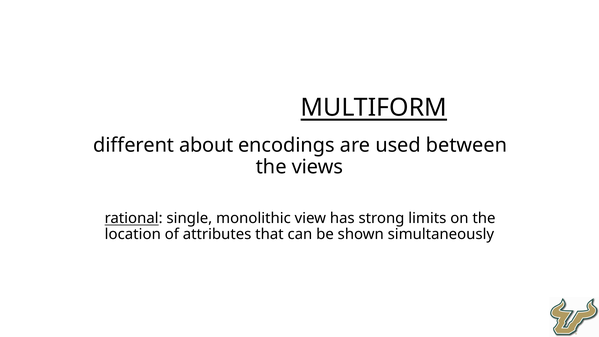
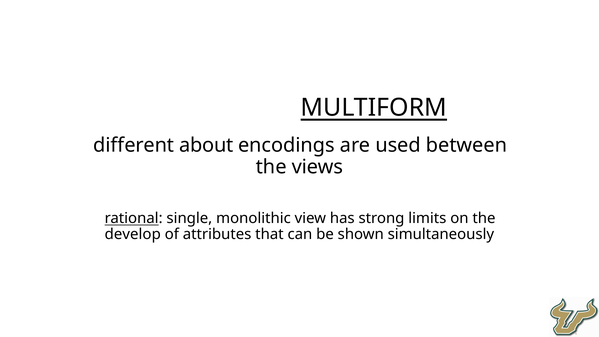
location: location -> develop
